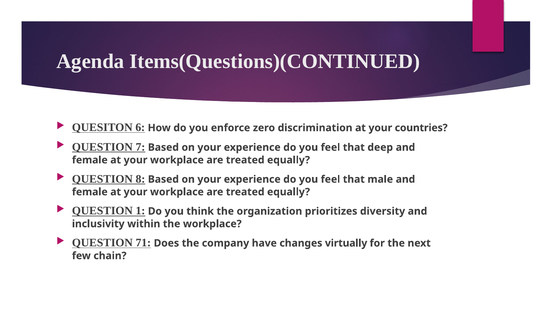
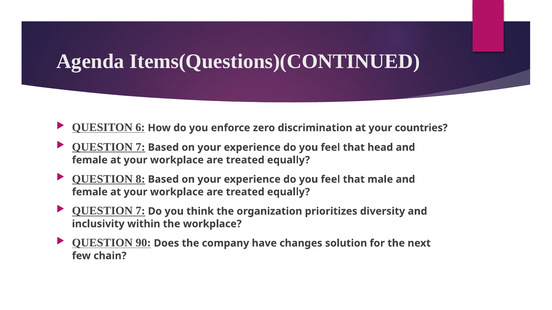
deep: deep -> head
1 at (140, 211): 1 -> 7
71: 71 -> 90
virtually: virtually -> solution
